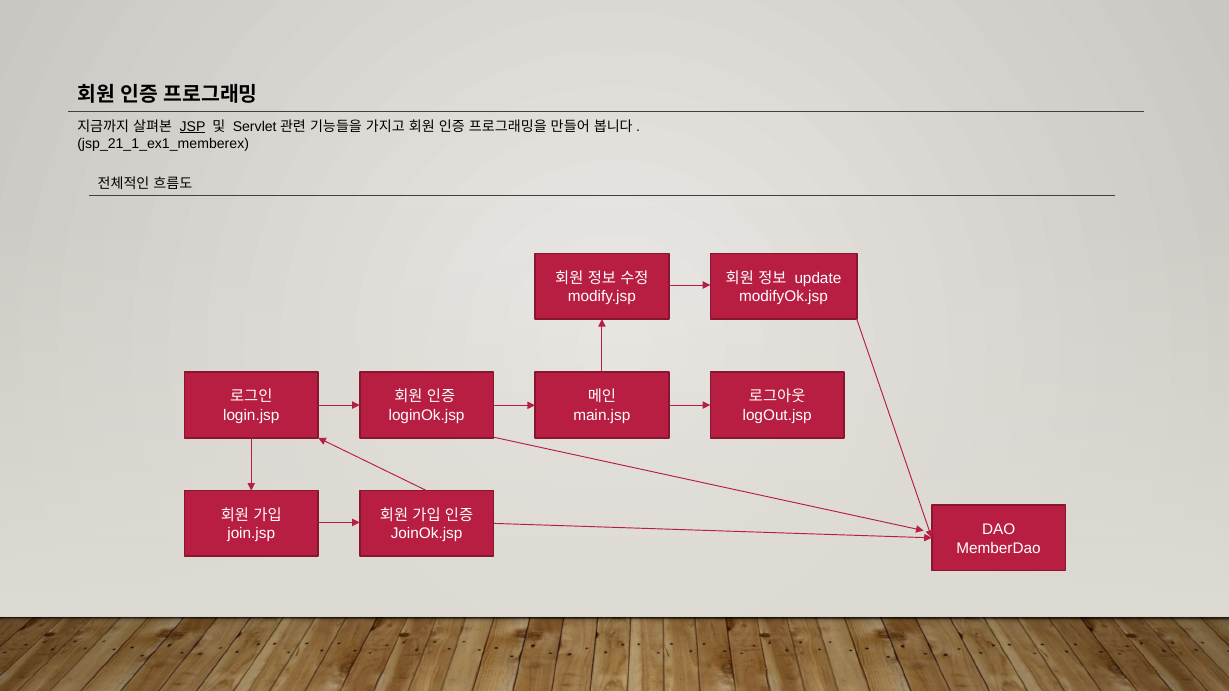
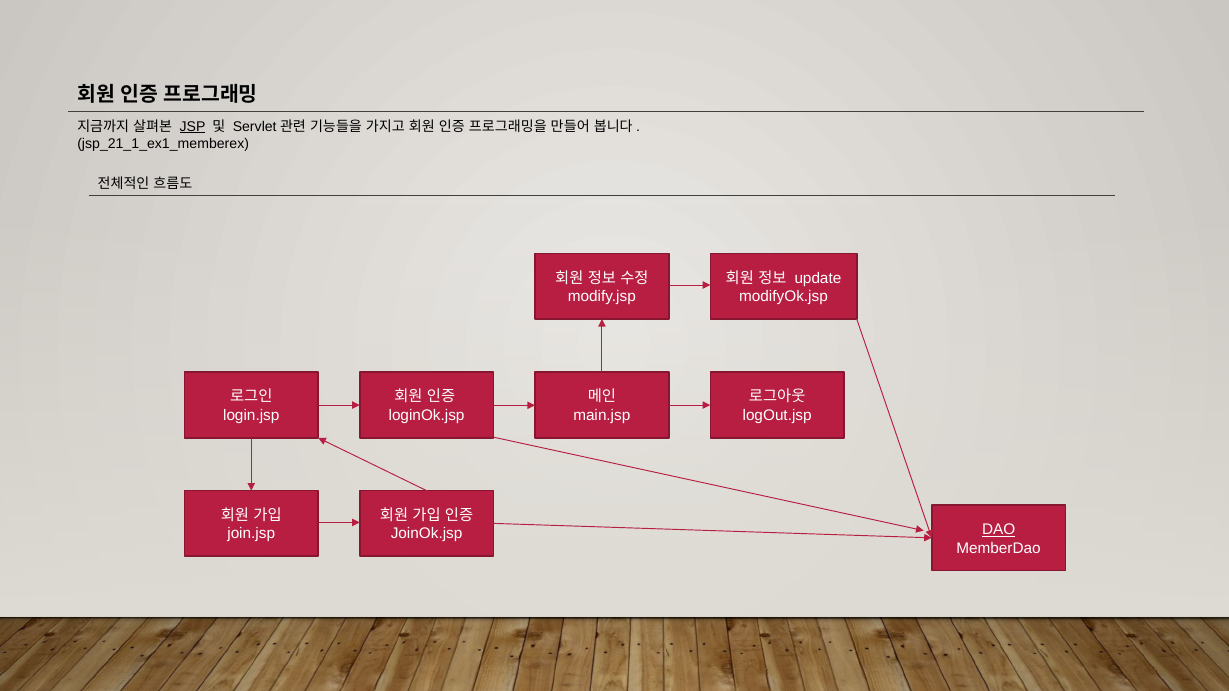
DAO underline: none -> present
